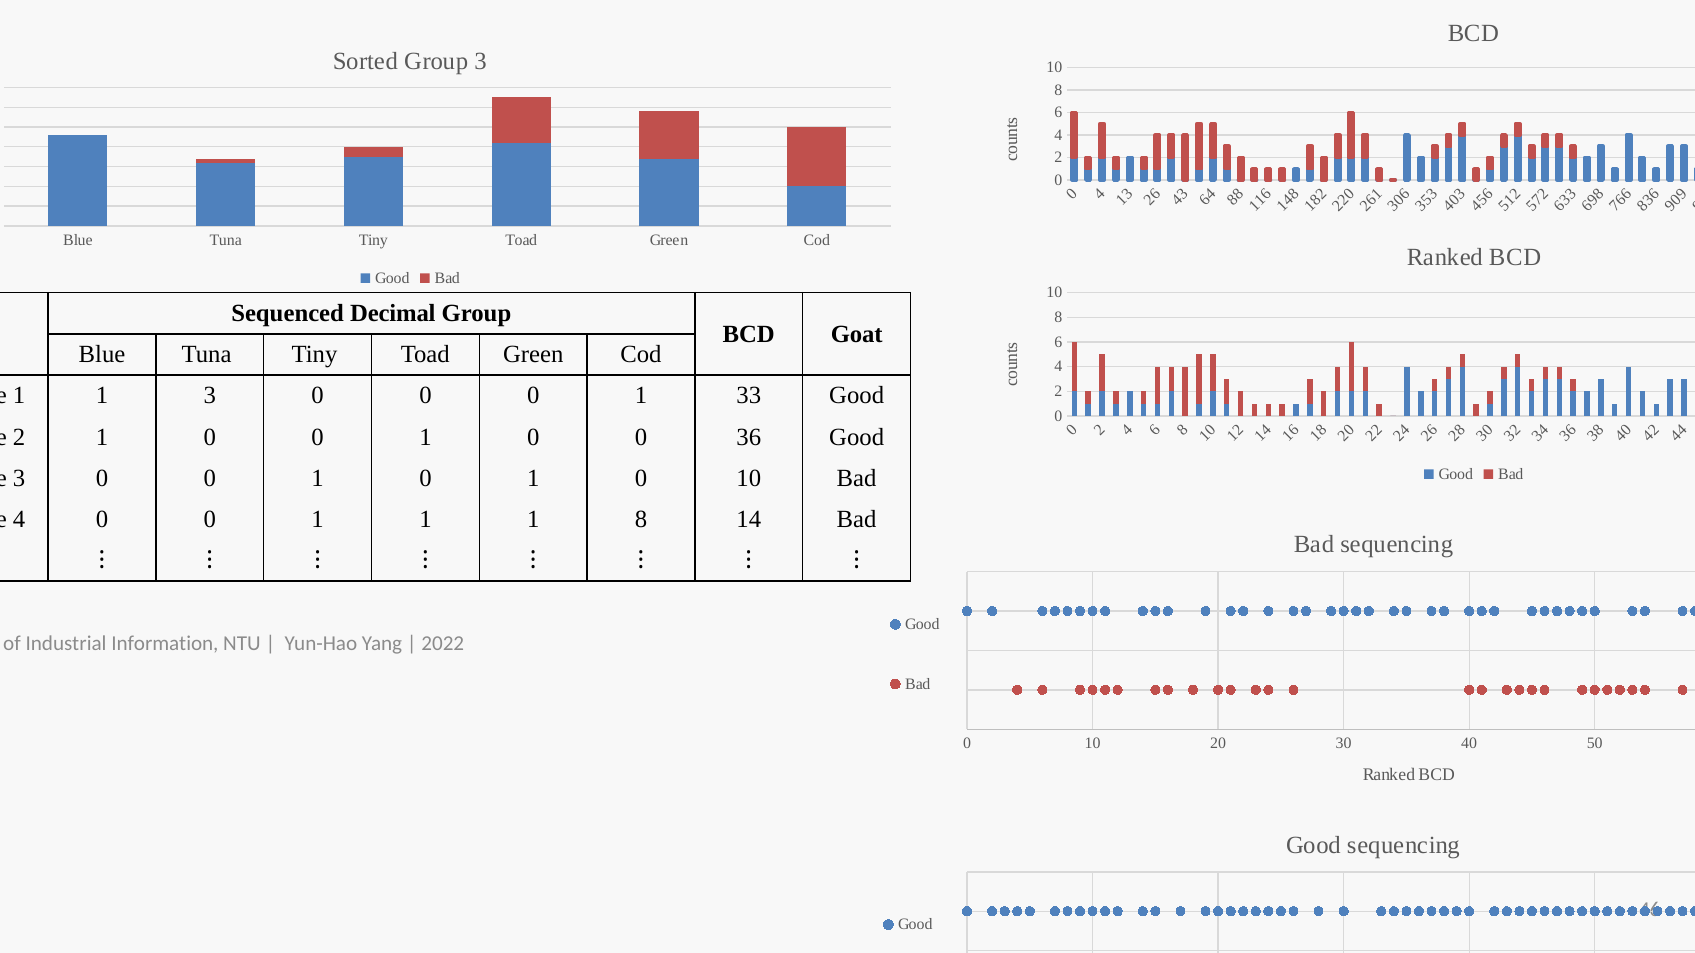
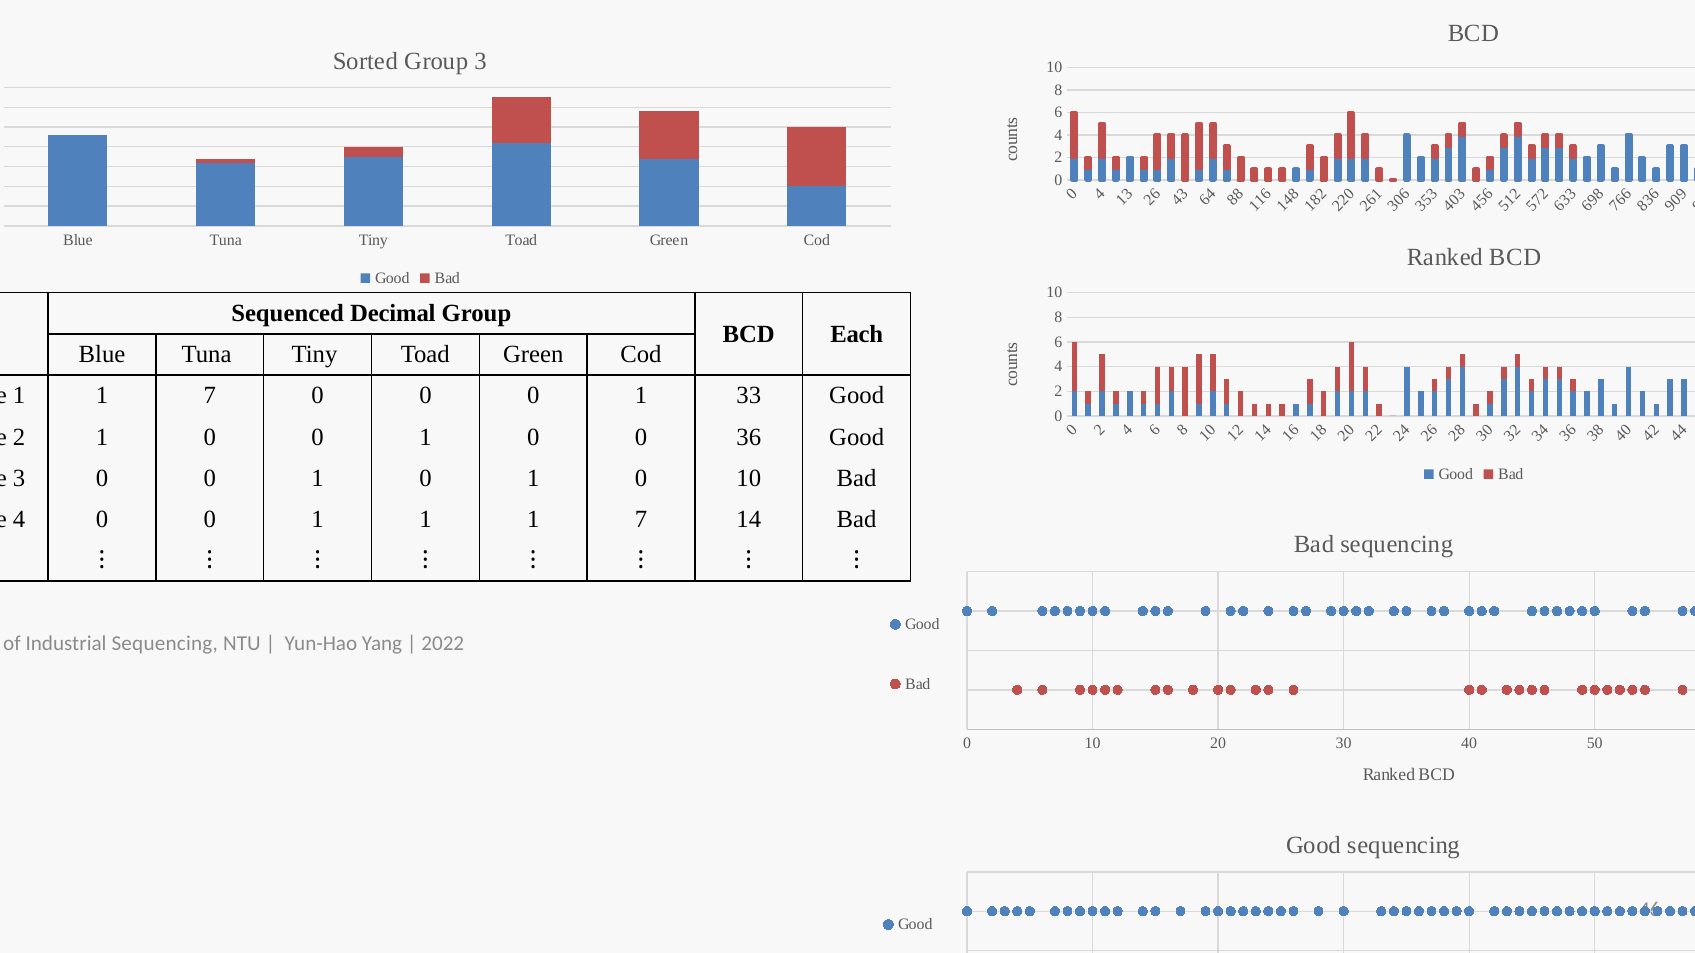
Goat: Goat -> Each
3 at (210, 396): 3 -> 7
1 1 1 8: 8 -> 7
Industrial Information: Information -> Sequencing
